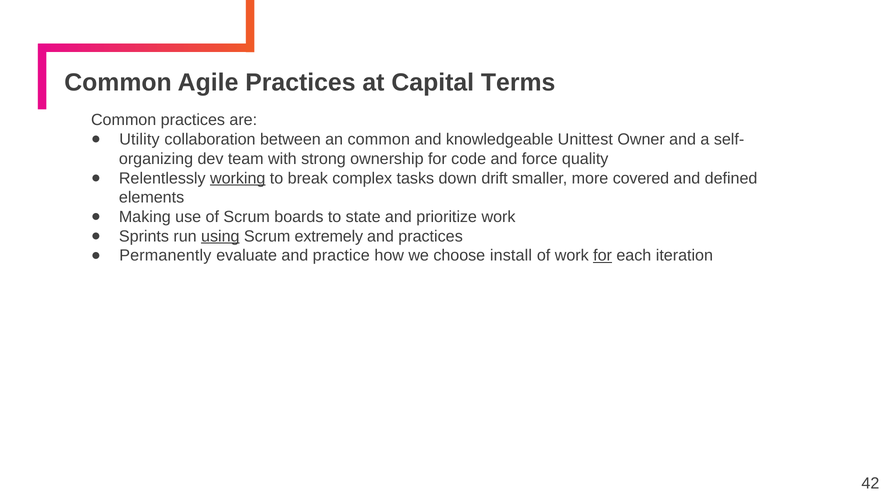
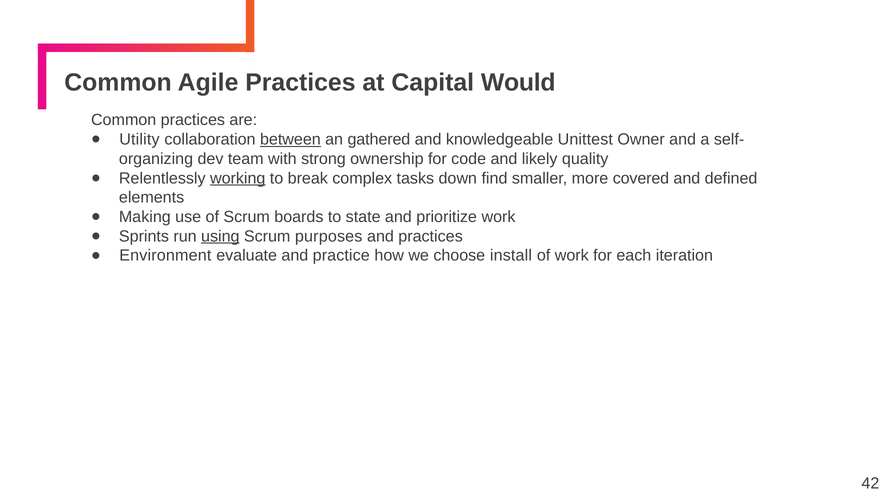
Terms: Terms -> Would
between underline: none -> present
an common: common -> gathered
force: force -> likely
drift: drift -> find
extremely: extremely -> purposes
Permanently: Permanently -> Environment
for at (603, 256) underline: present -> none
